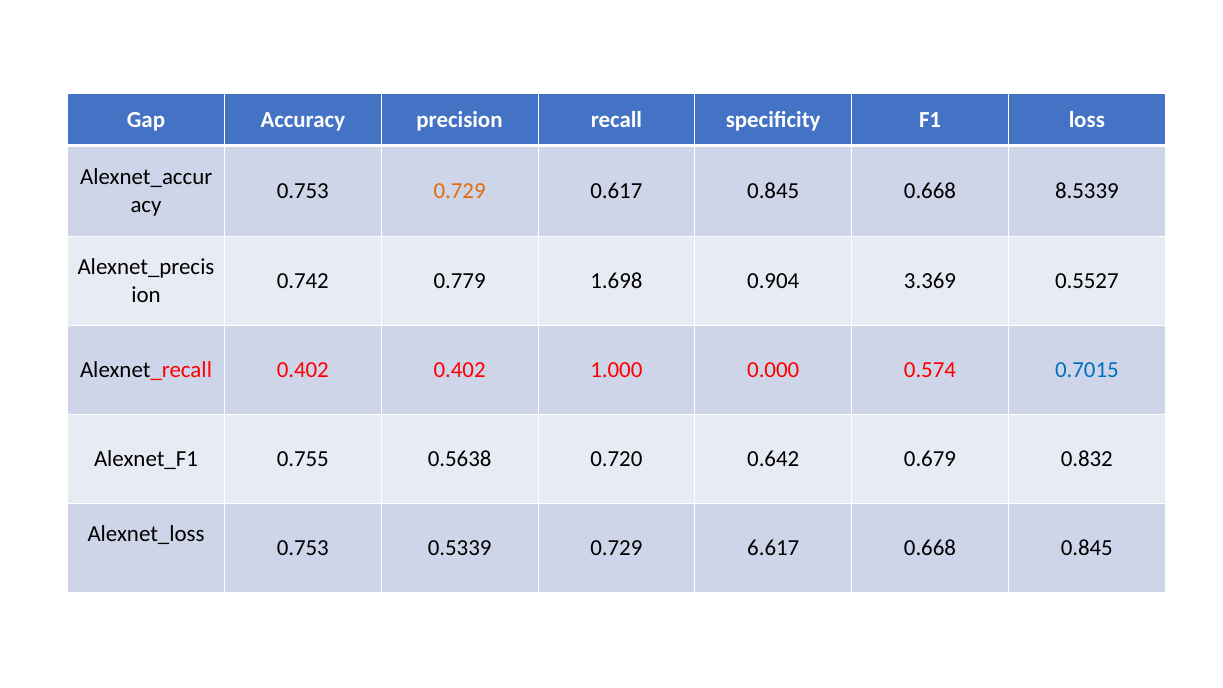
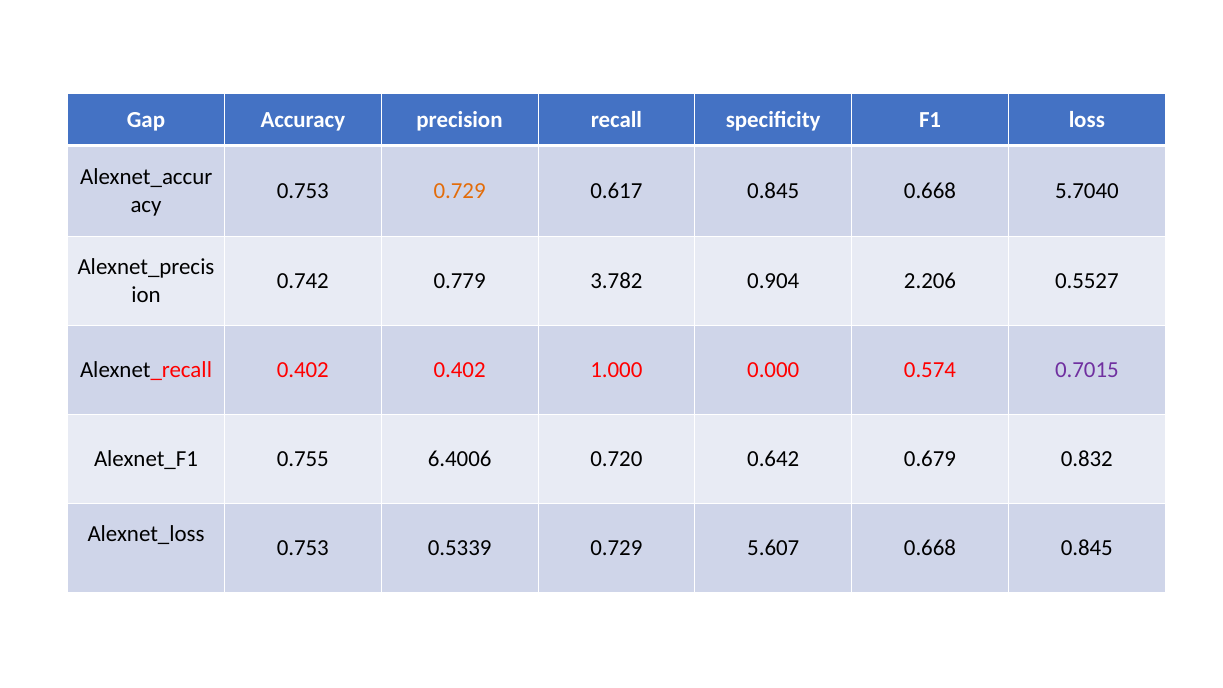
8.5339: 8.5339 -> 5.7040
1.698: 1.698 -> 3.782
3.369: 3.369 -> 2.206
0.7015 colour: blue -> purple
0.5638: 0.5638 -> 6.4006
6.617: 6.617 -> 5.607
